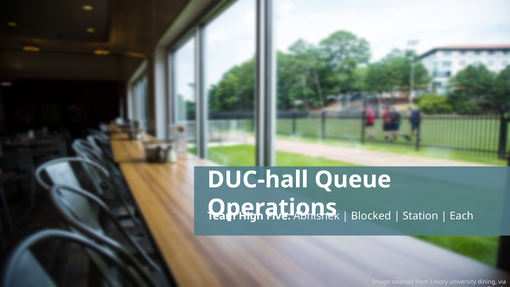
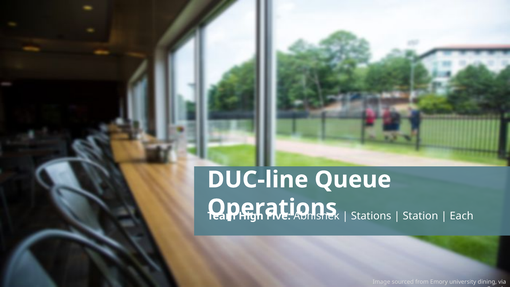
DUC-hall: DUC-hall -> DUC-line
Blocked: Blocked -> Stations
